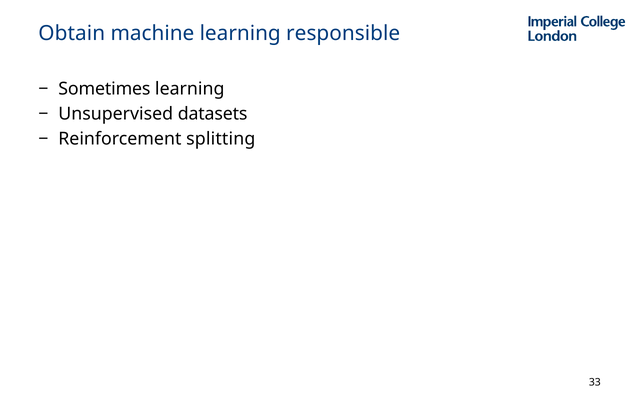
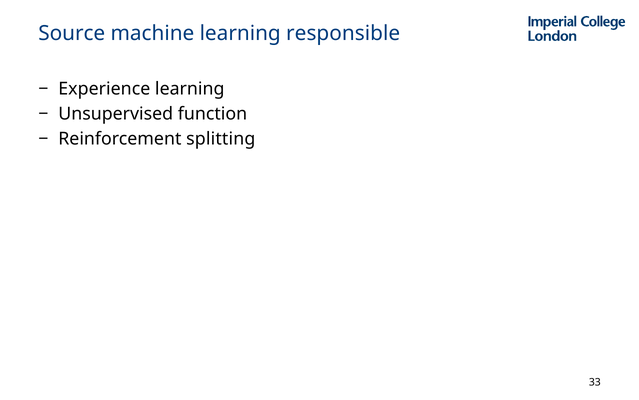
Obtain: Obtain -> Source
Sometimes: Sometimes -> Experience
datasets: datasets -> function
